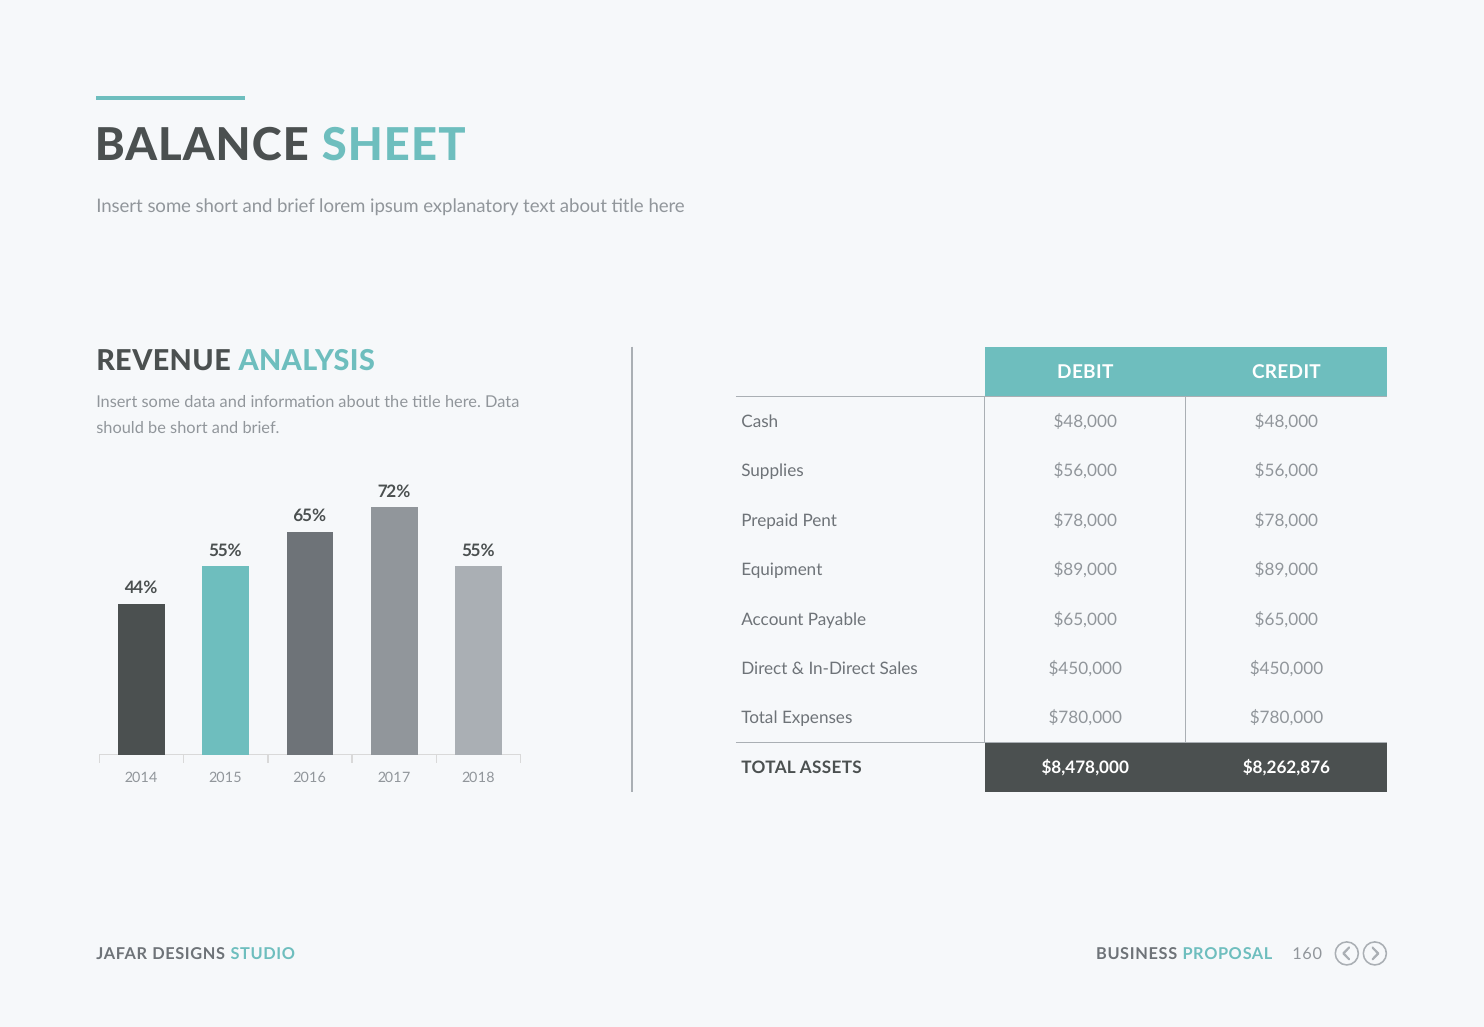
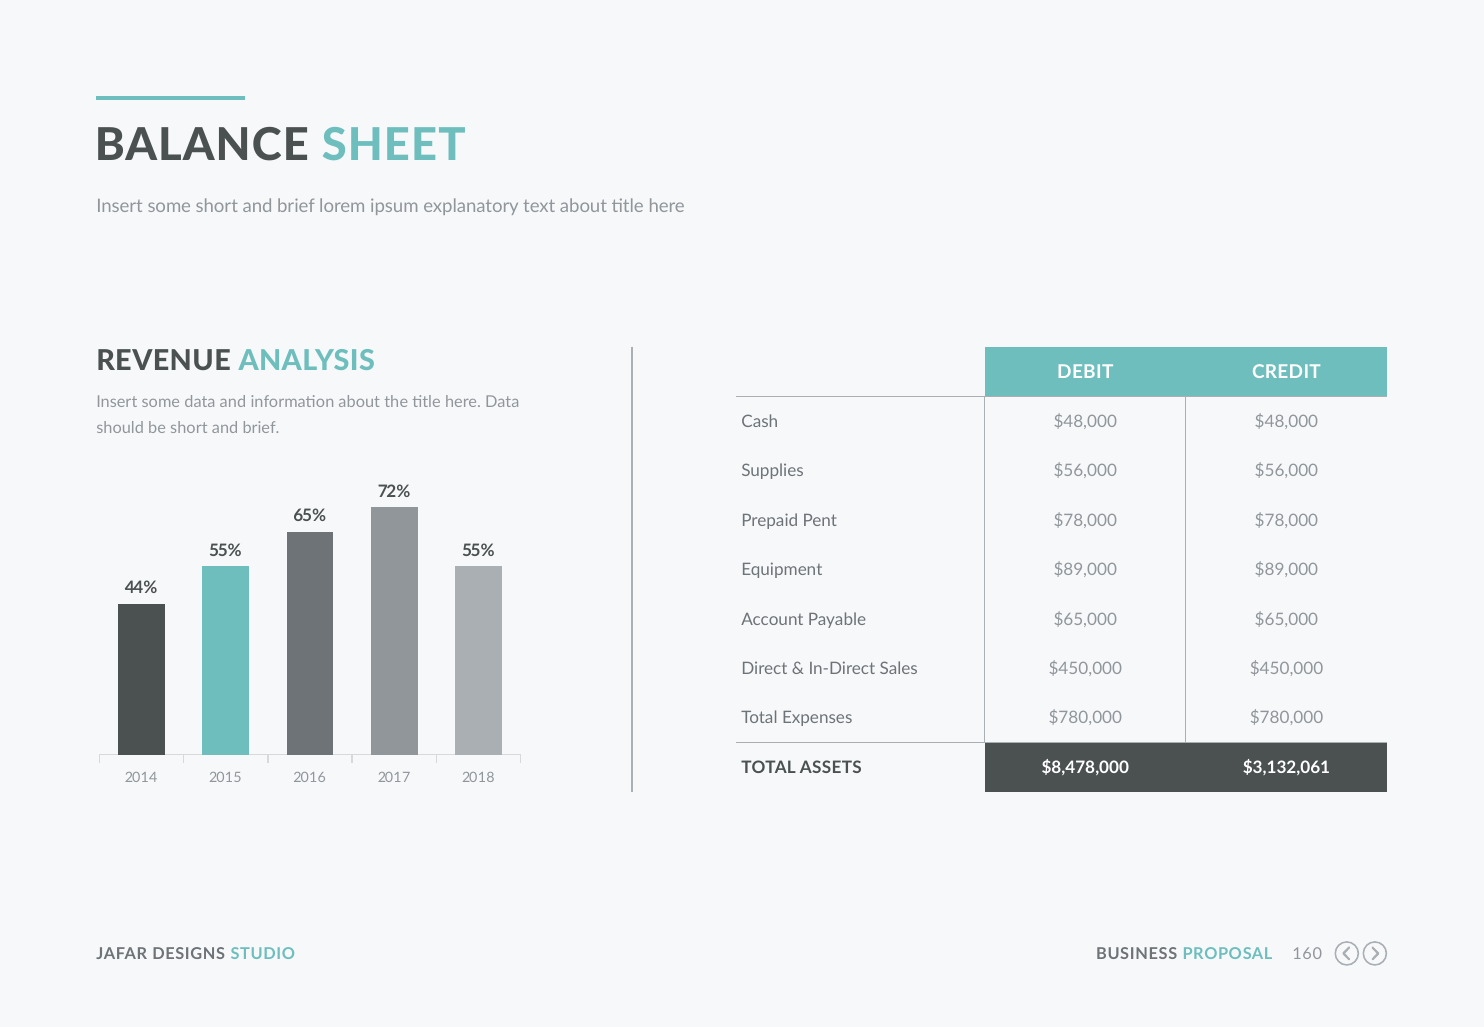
$8,262,876: $8,262,876 -> $3,132,061
